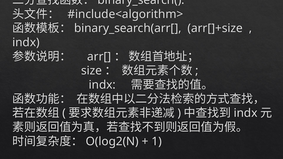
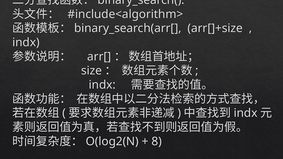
1: 1 -> 8
